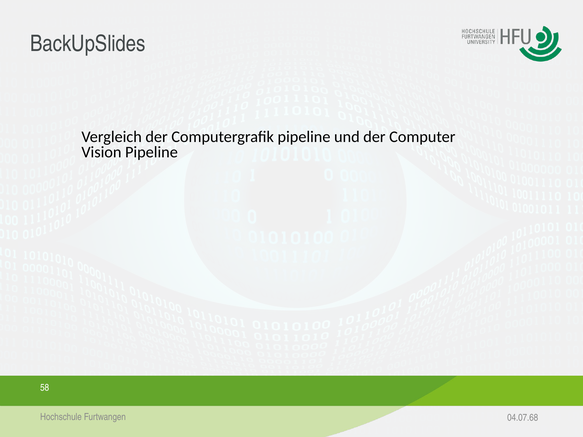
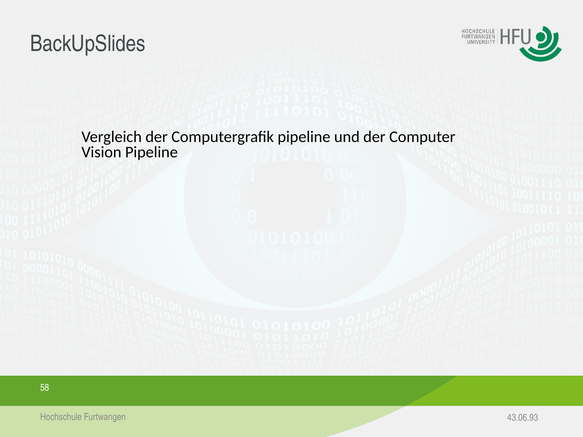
04.07.68: 04.07.68 -> 43.06.93
